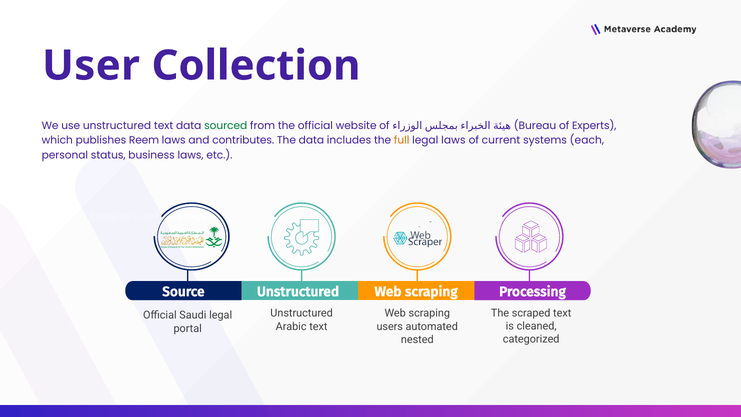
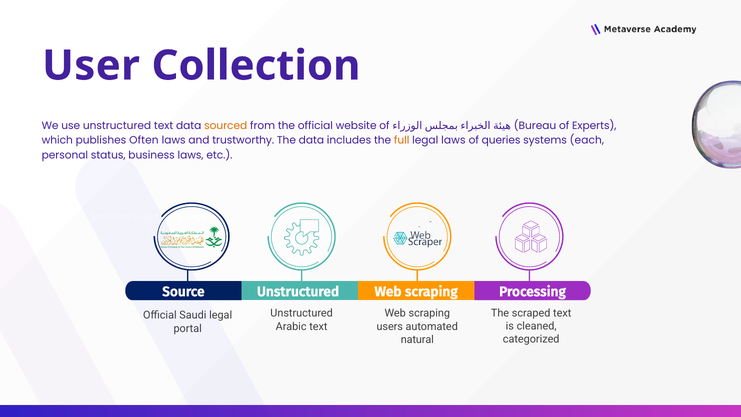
sourced colour: green -> orange
Reem: Reem -> Often
contributes: contributes -> trustworthy
current: current -> queries
nested: nested -> natural
